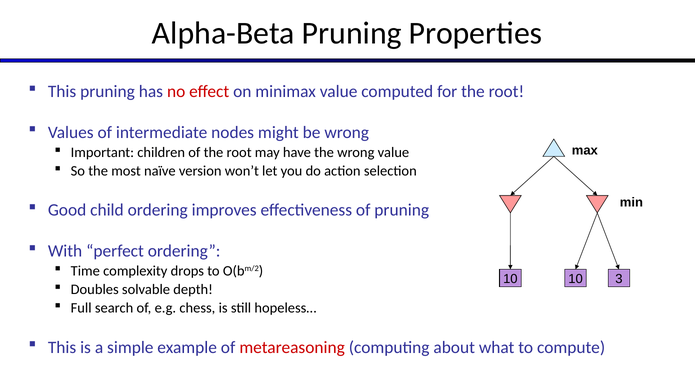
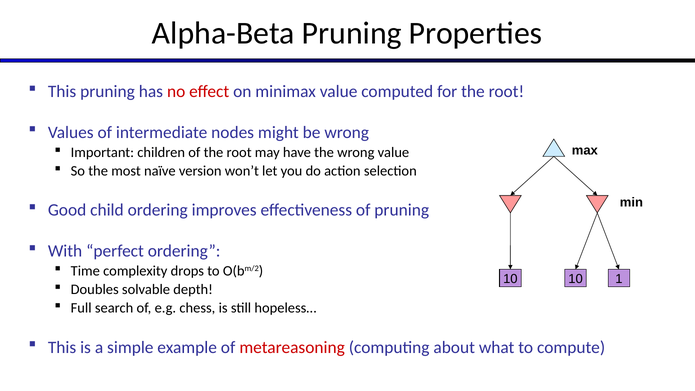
3: 3 -> 1
